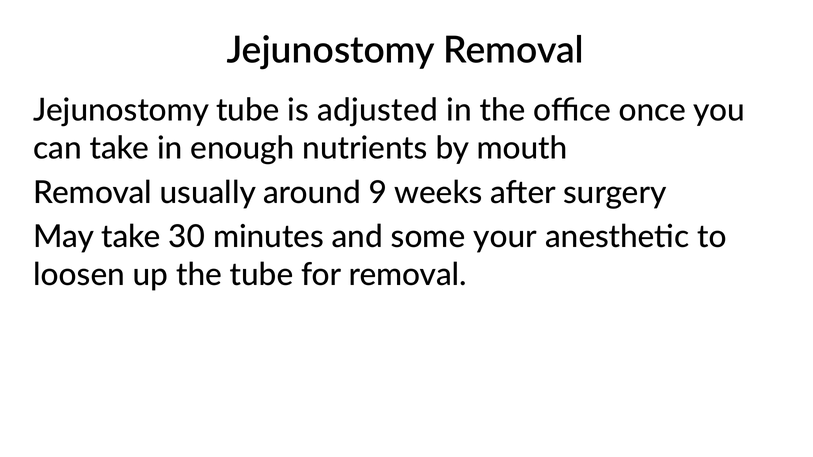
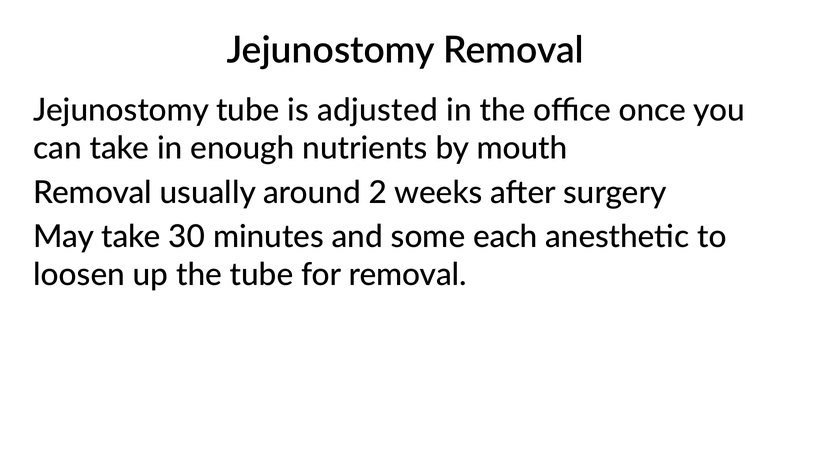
9: 9 -> 2
your: your -> each
